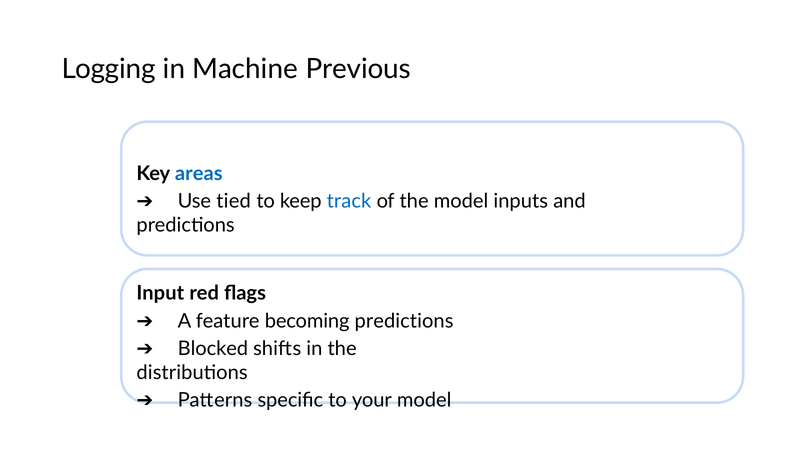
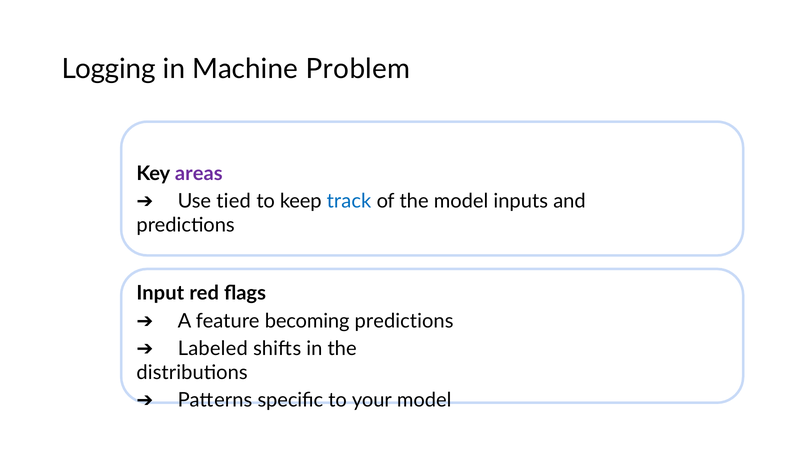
Previous: Previous -> Problem
areas colour: blue -> purple
Blocked: Blocked -> Labeled
